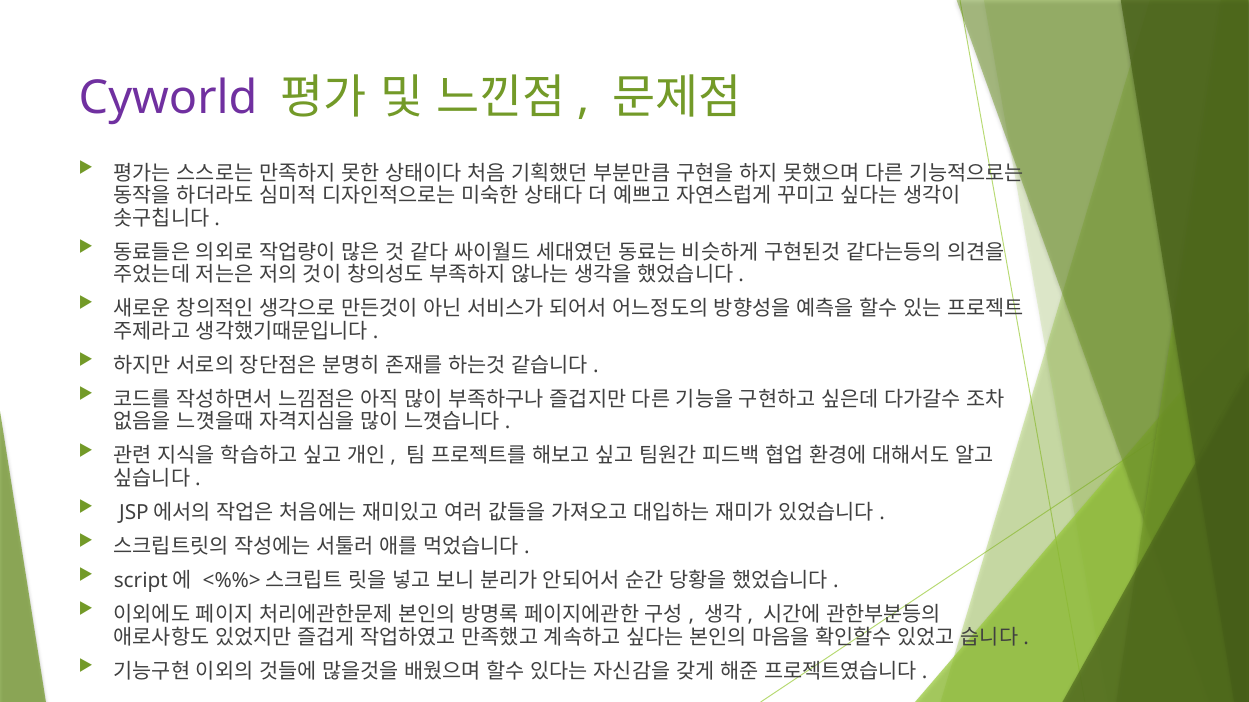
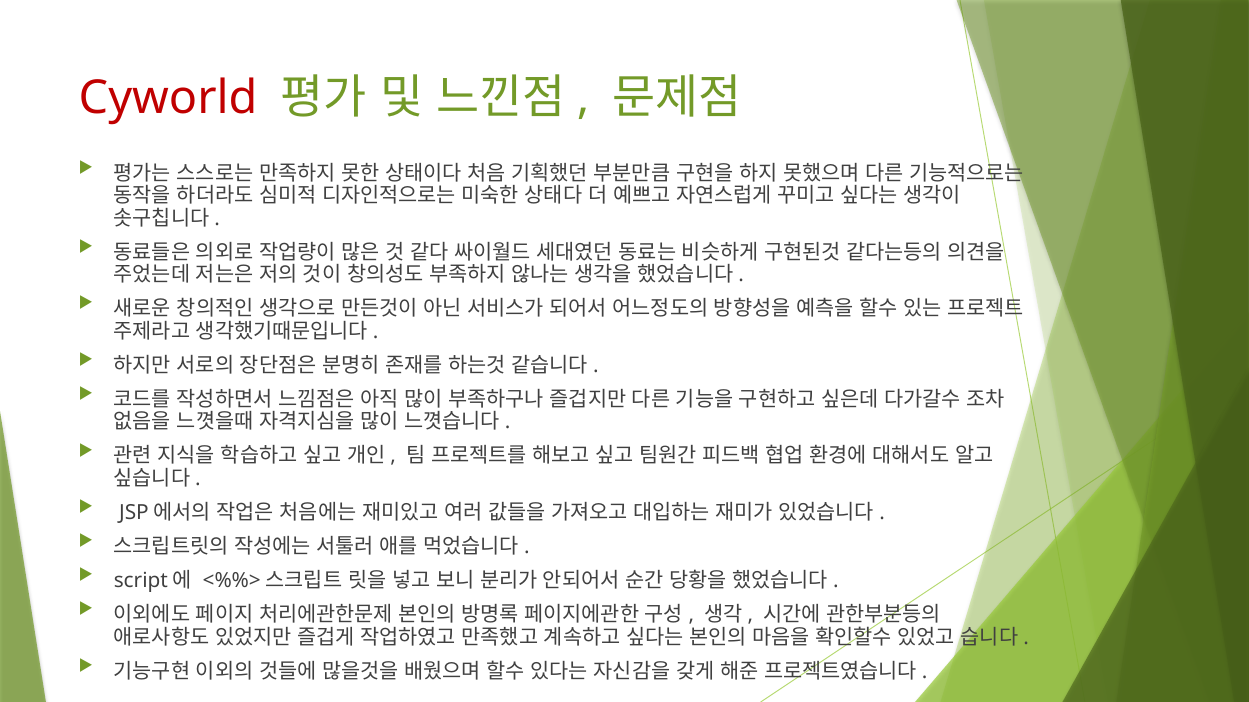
Cyworld colour: purple -> red
